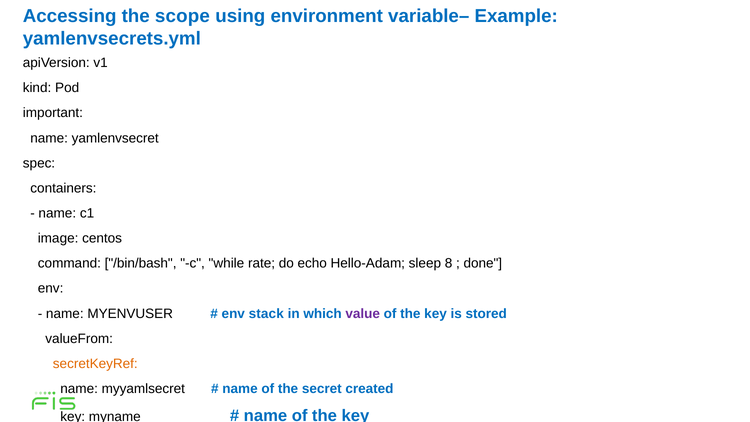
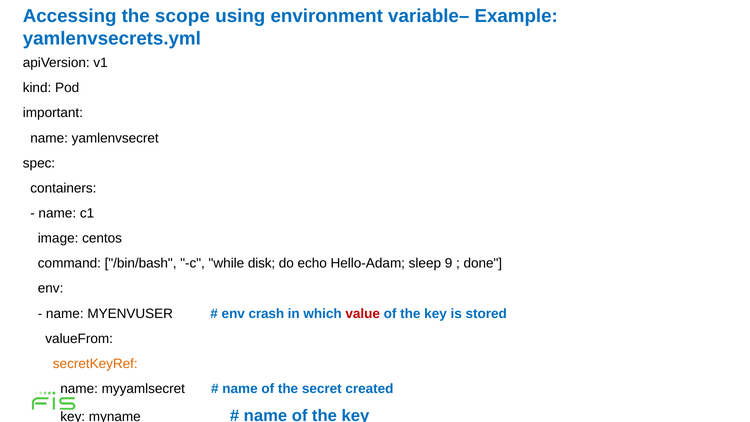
rate: rate -> disk
8: 8 -> 9
stack: stack -> crash
value colour: purple -> red
